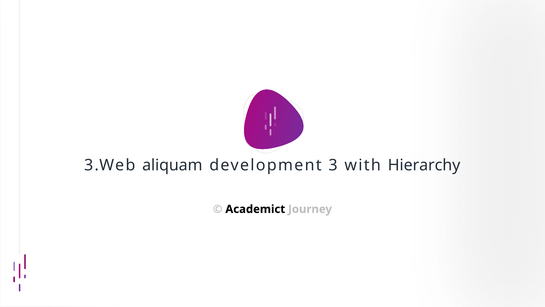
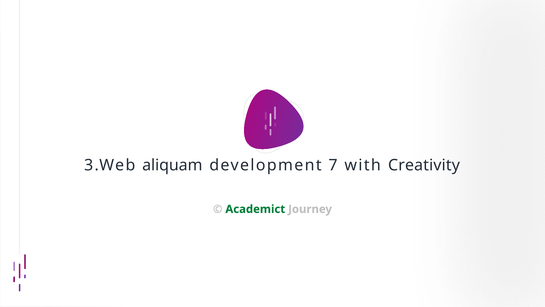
3: 3 -> 7
Hierarchy: Hierarchy -> Creativity
Academict colour: black -> green
